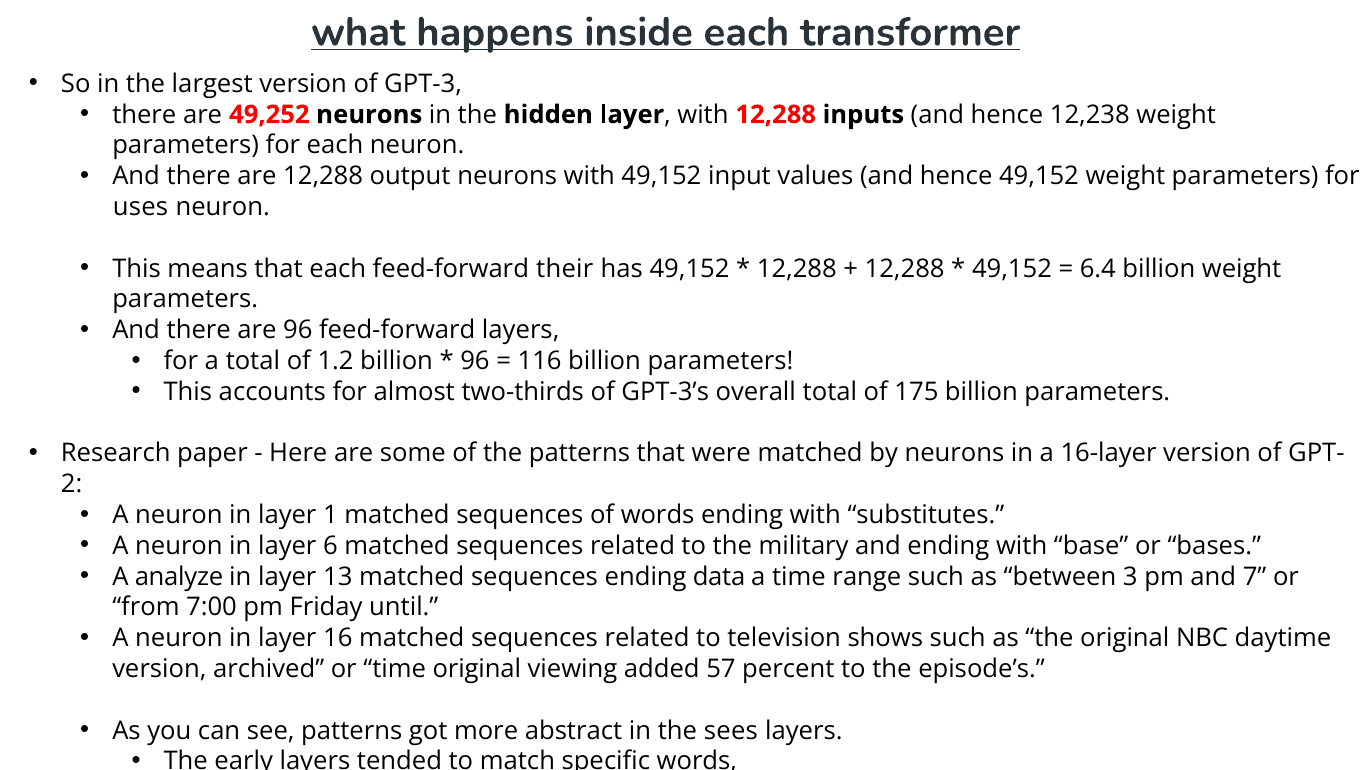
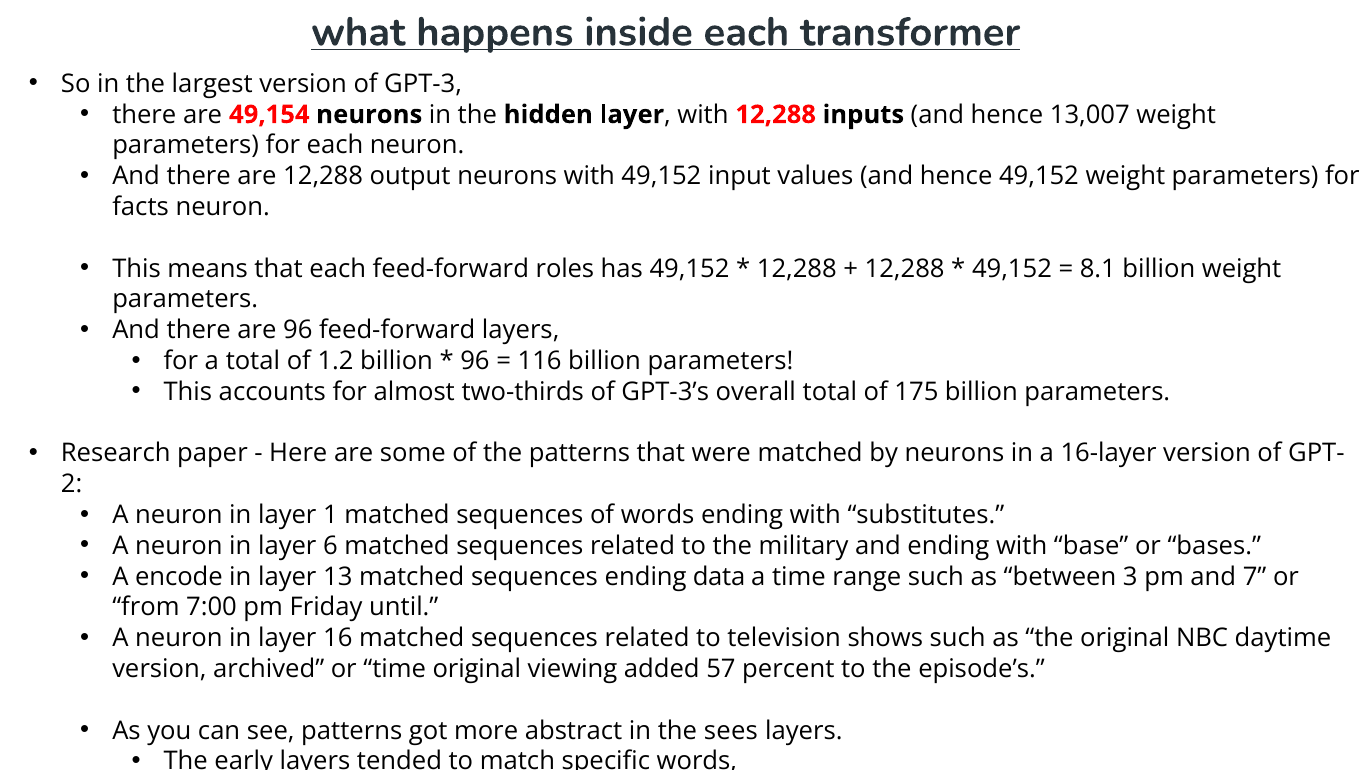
49,252: 49,252 -> 49,154
12,238: 12,238 -> 13,007
uses: uses -> facts
their: their -> roles
6.4: 6.4 -> 8.1
analyze: analyze -> encode
